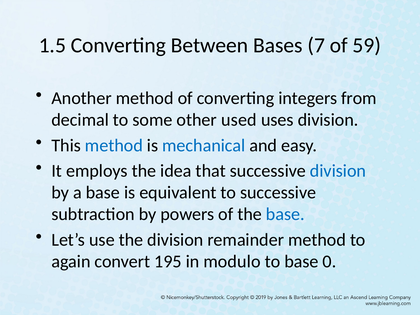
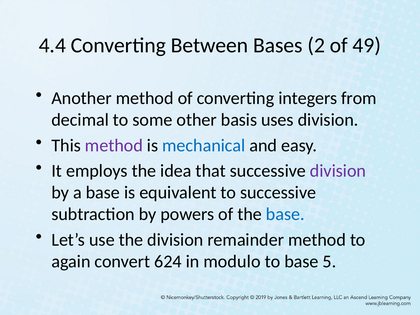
1.5: 1.5 -> 4.4
7: 7 -> 2
59: 59 -> 49
used: used -> basis
method at (114, 145) colour: blue -> purple
division at (338, 171) colour: blue -> purple
195: 195 -> 624
0: 0 -> 5
